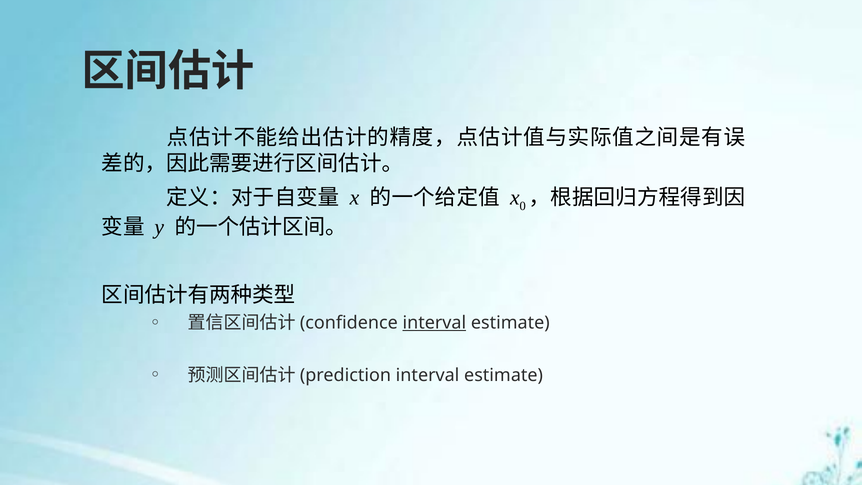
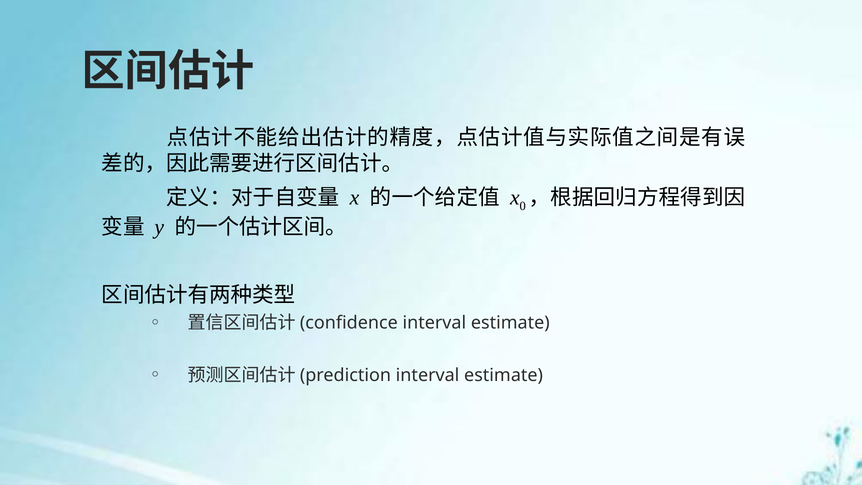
interval at (434, 323) underline: present -> none
